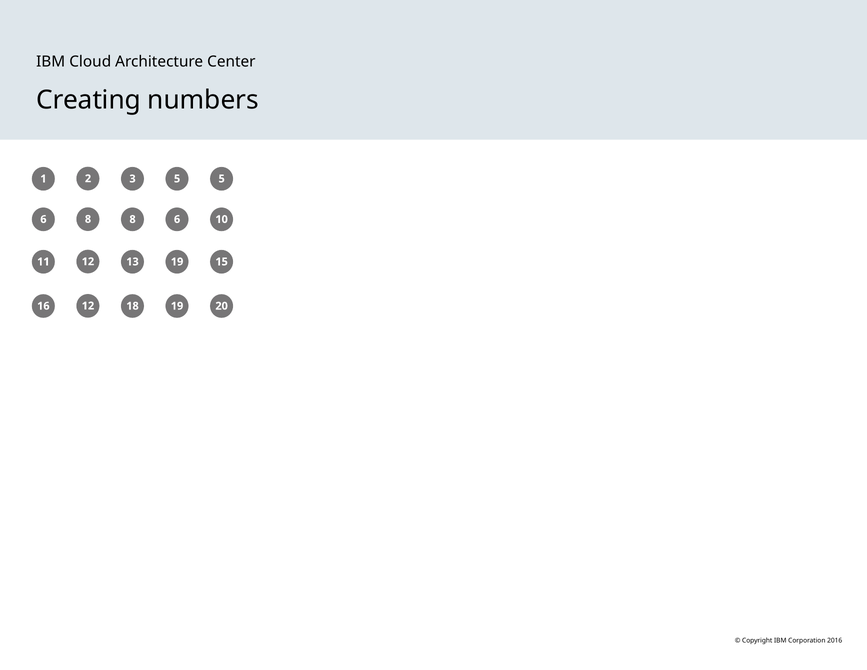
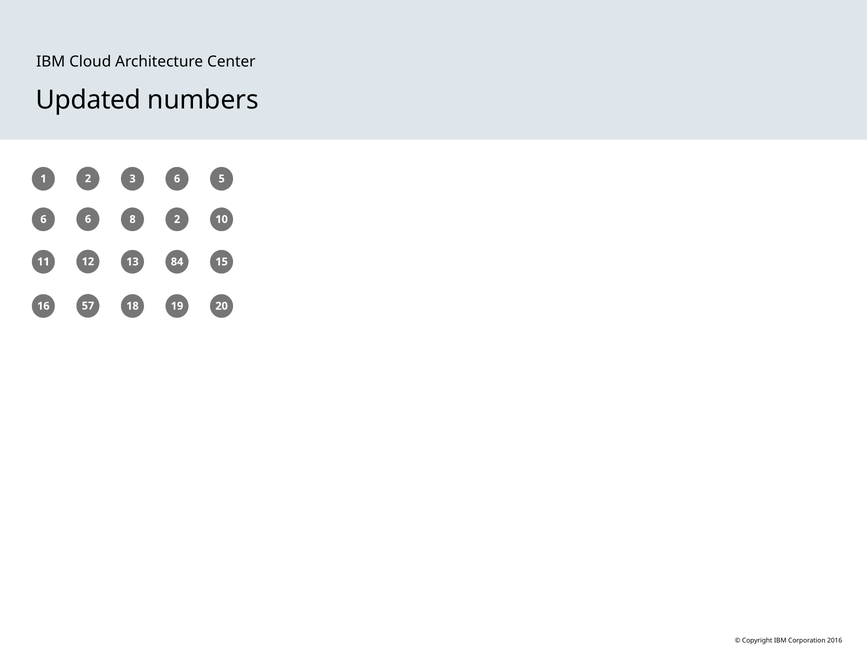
Creating: Creating -> Updated
3 5: 5 -> 6
6 8: 8 -> 6
8 6: 6 -> 2
13 19: 19 -> 84
16 12: 12 -> 57
